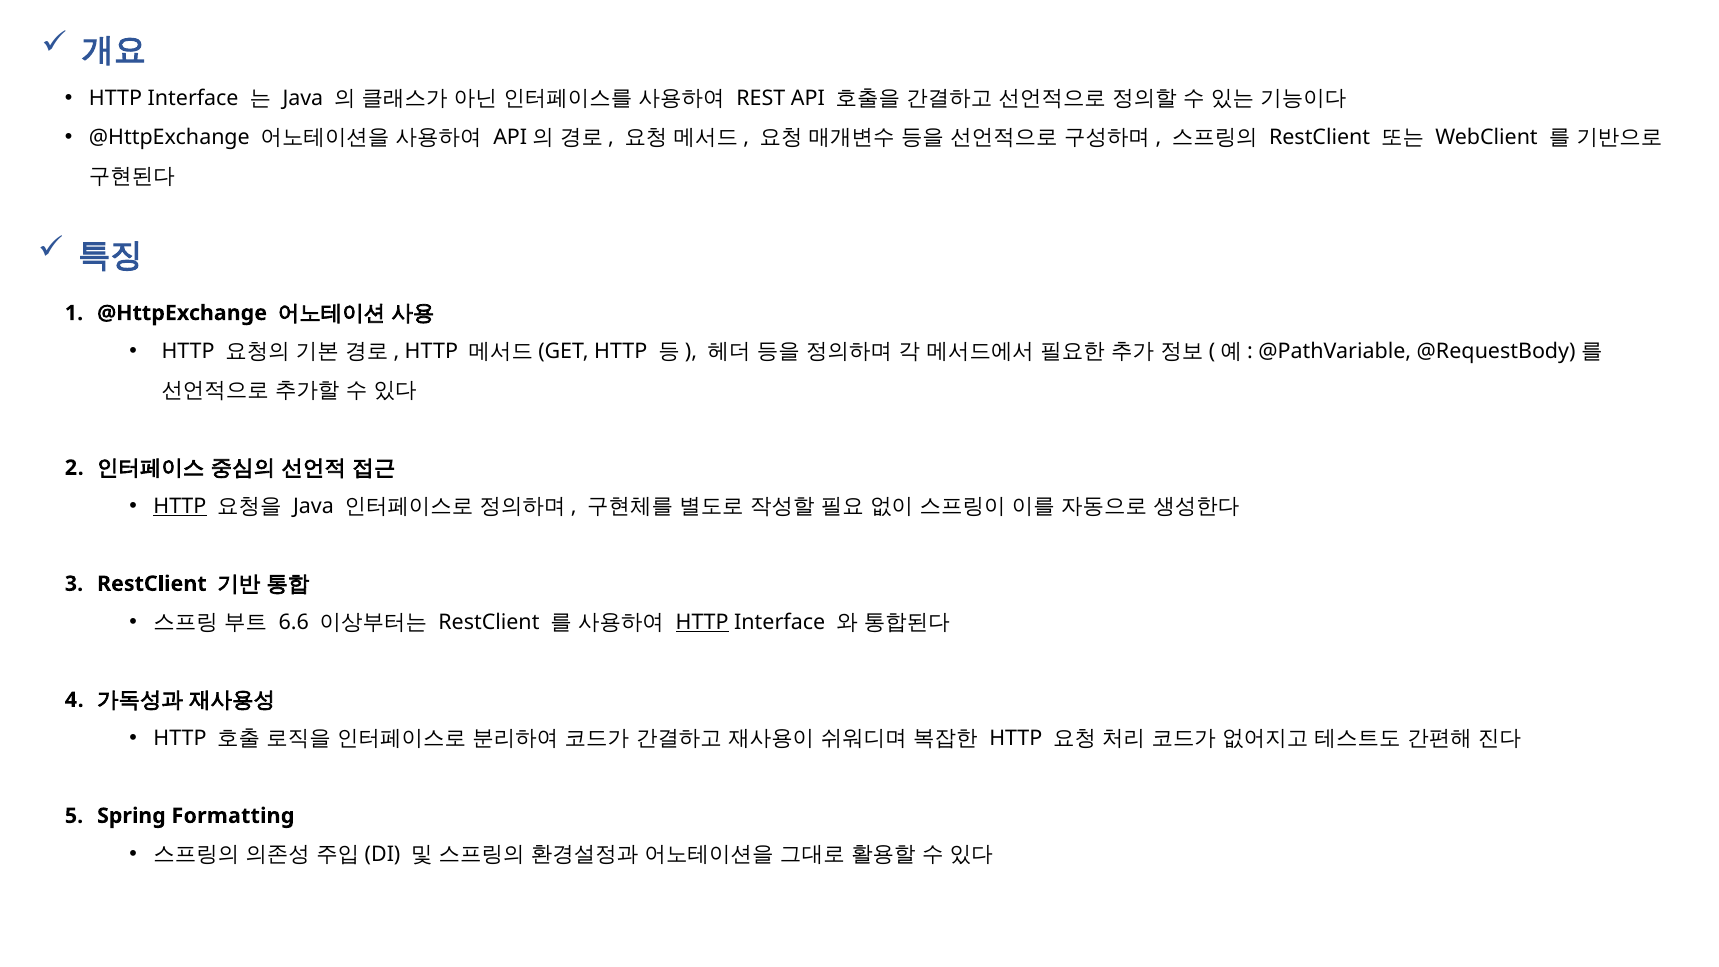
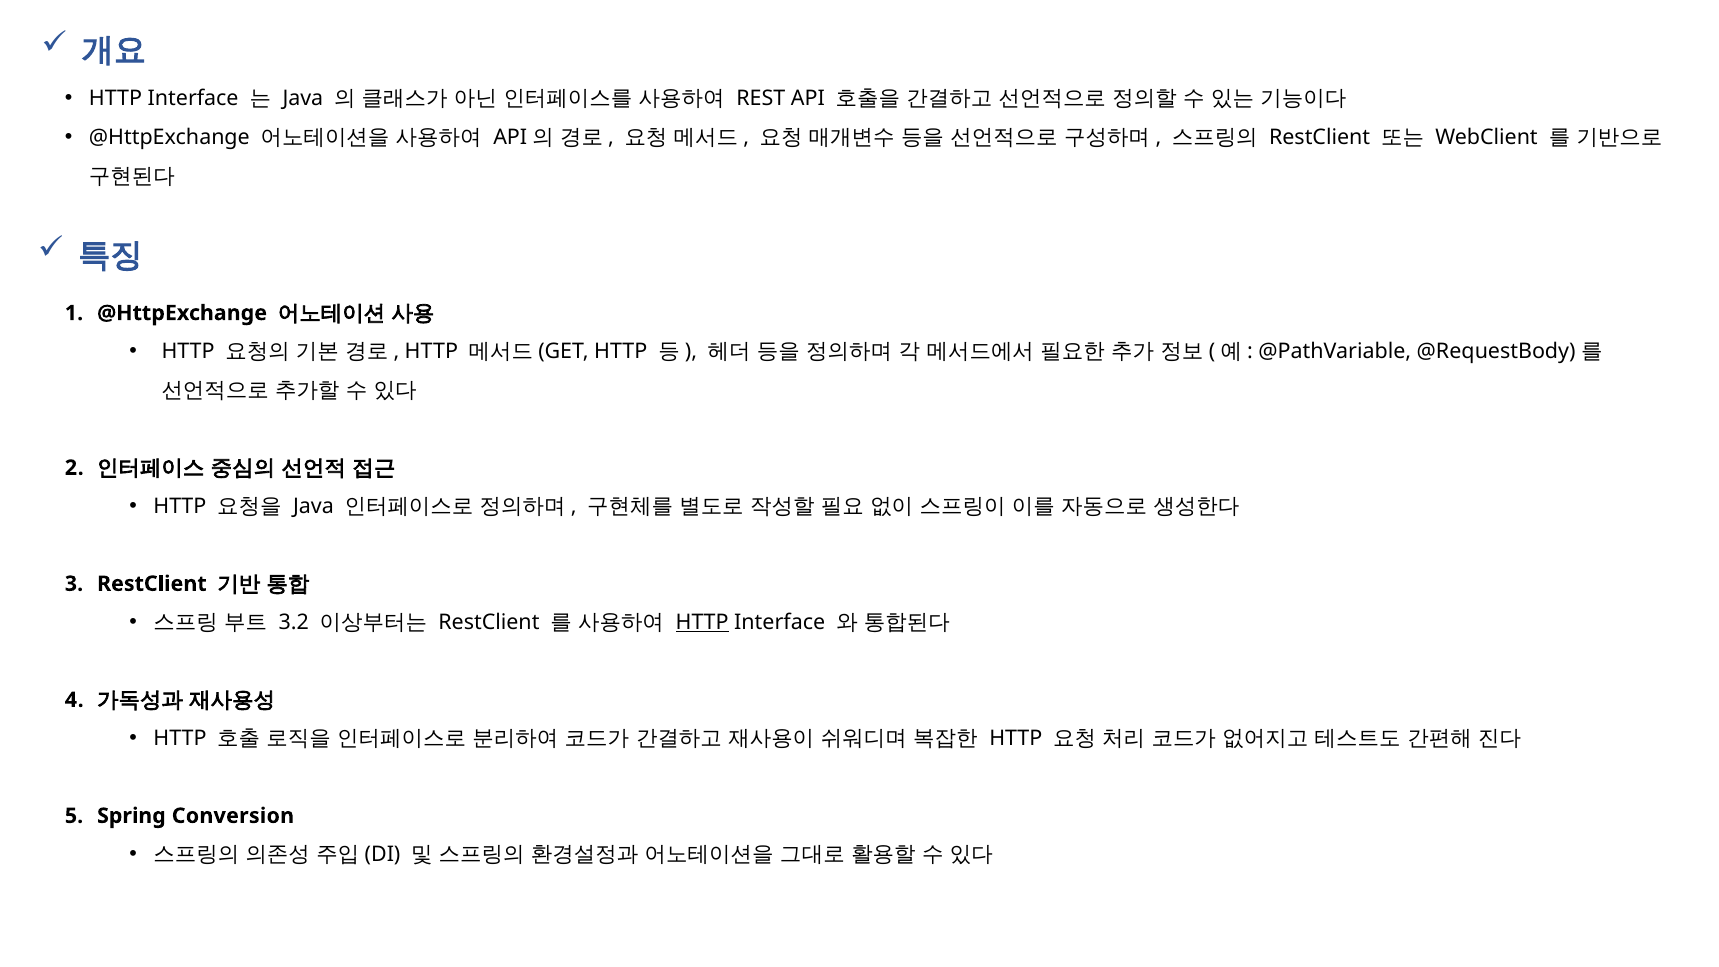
HTTP at (180, 506) underline: present -> none
6.6: 6.6 -> 3.2
Formatting: Formatting -> Conversion
